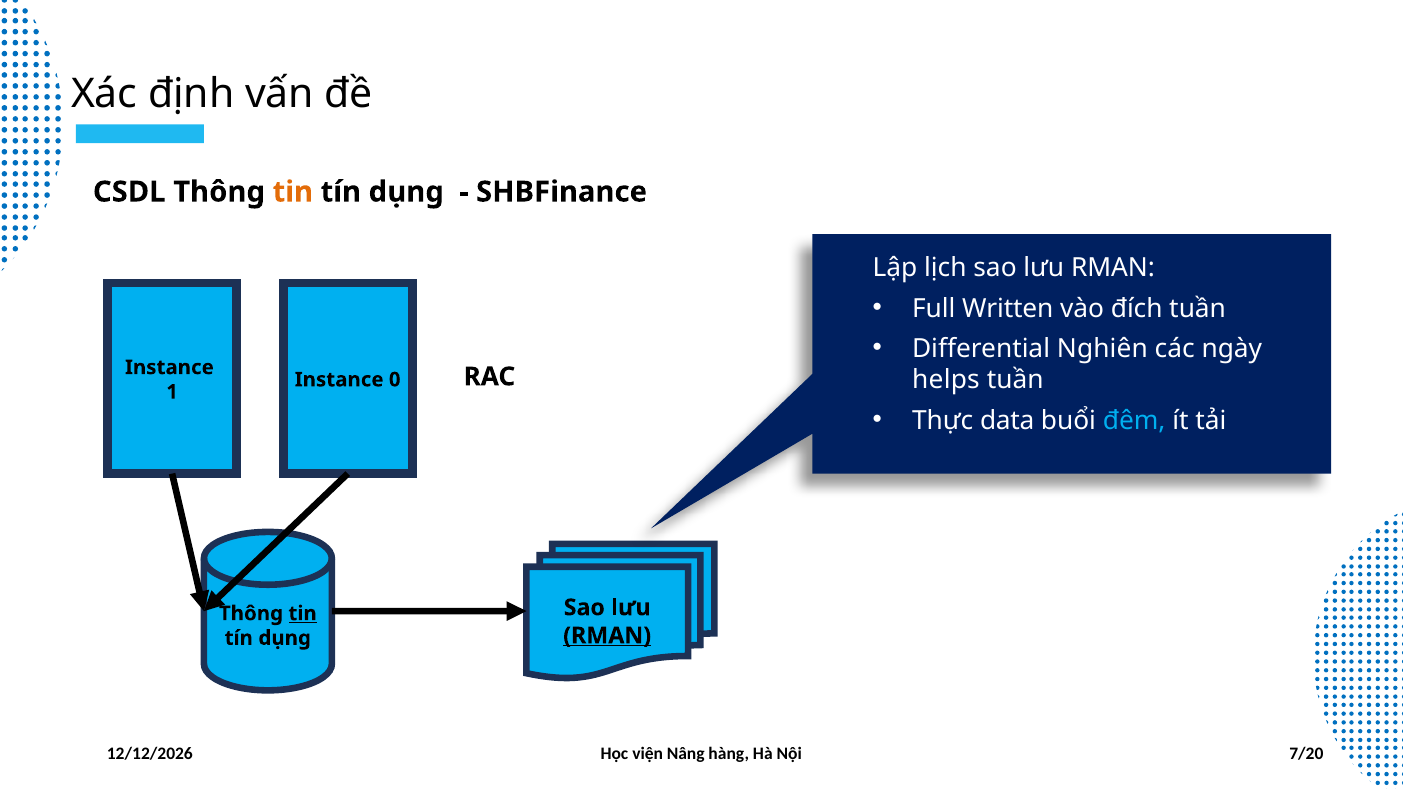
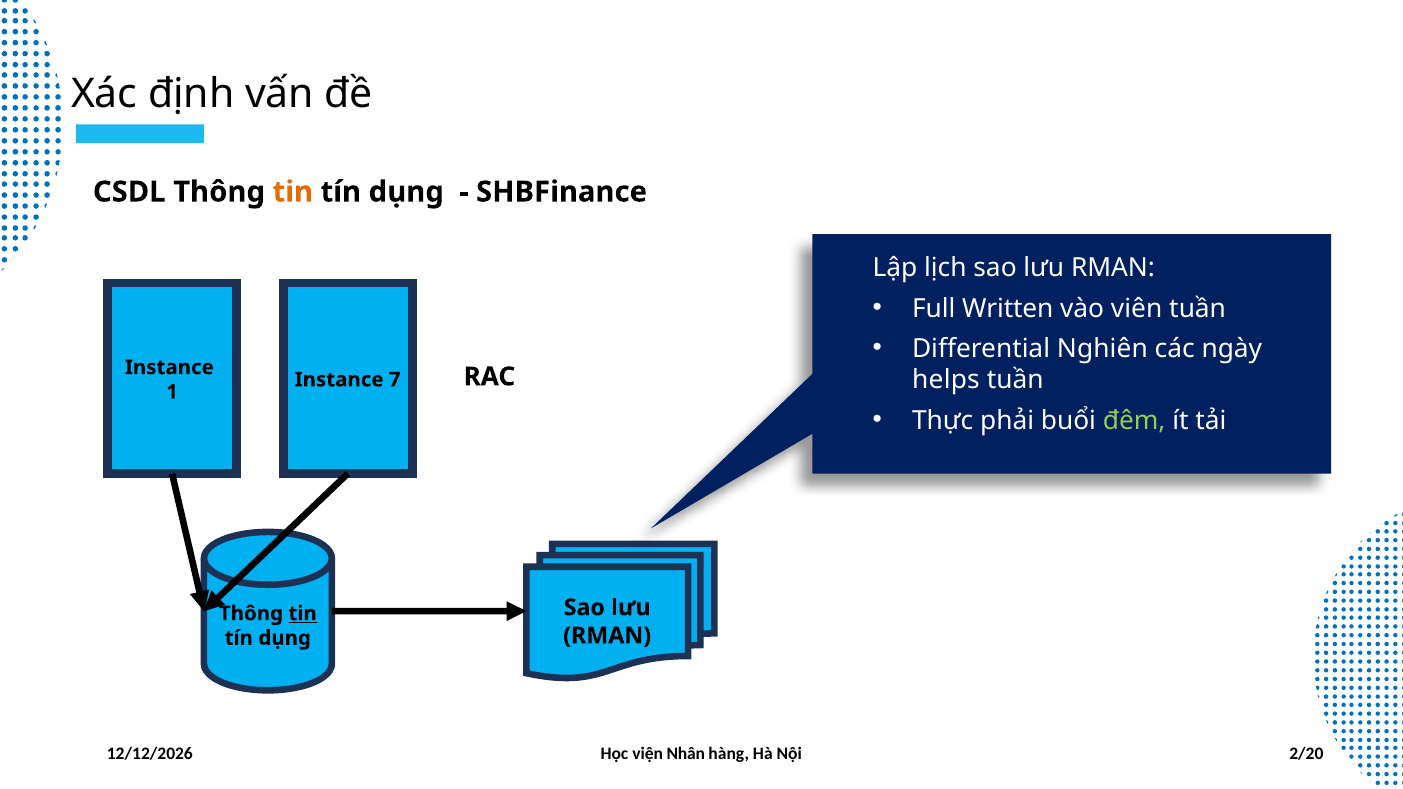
đích: đích -> viên
0: 0 -> 7
data: data -> phải
đêm colour: light blue -> light green
RMAN at (607, 636) underline: present -> none
Nâng: Nâng -> Nhân
7/20: 7/20 -> 2/20
